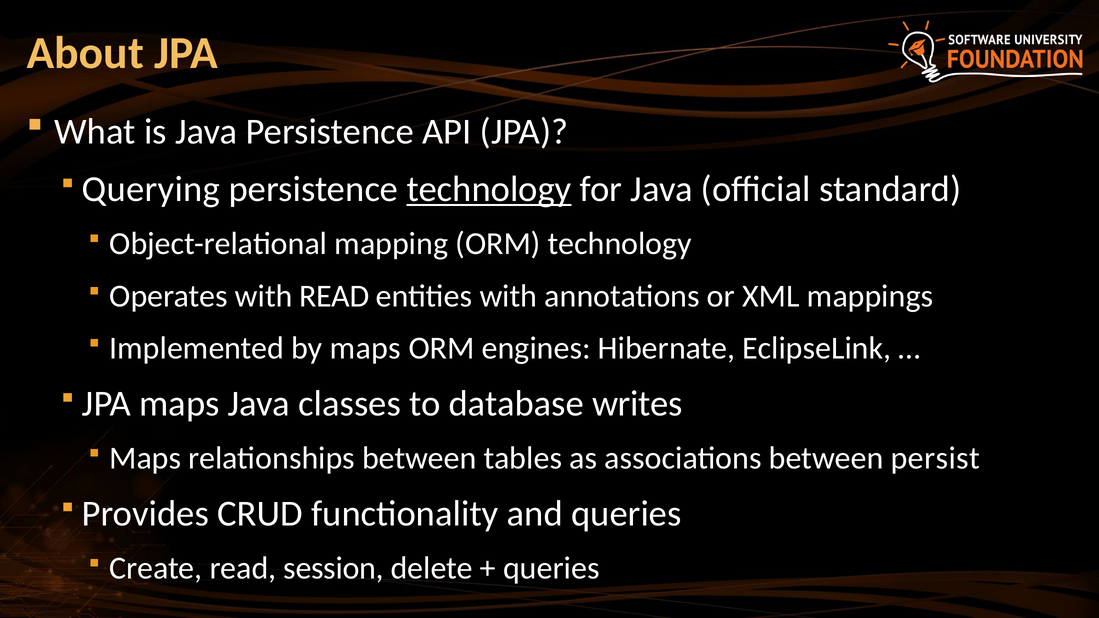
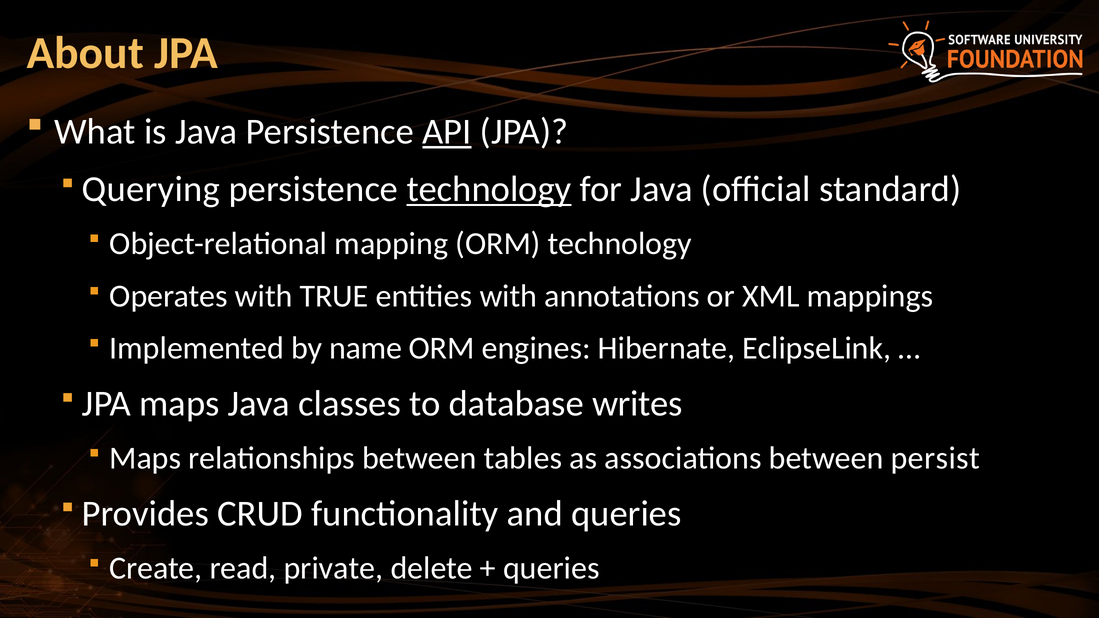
API underline: none -> present
with READ: READ -> TRUE
by maps: maps -> name
session: session -> private
